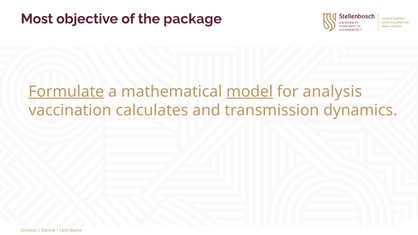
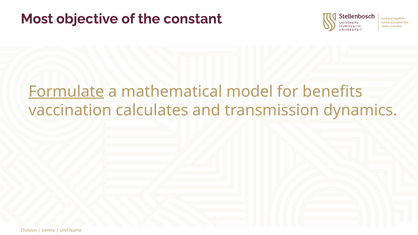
package: package -> constant
model underline: present -> none
analysis: analysis -> benefits
